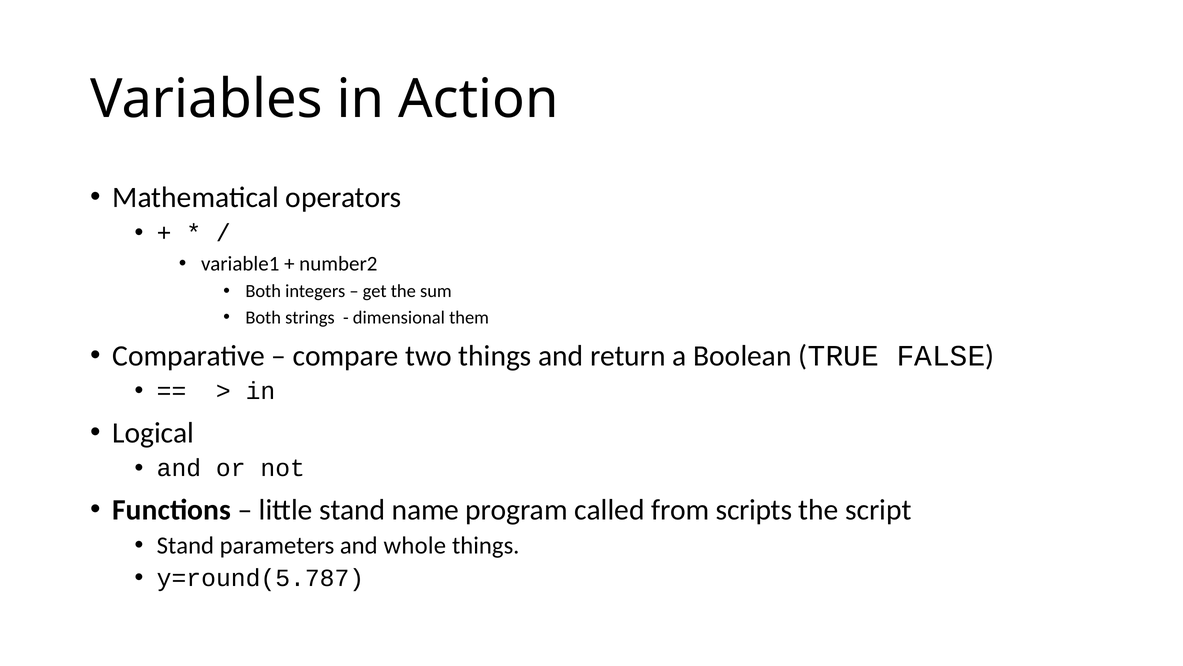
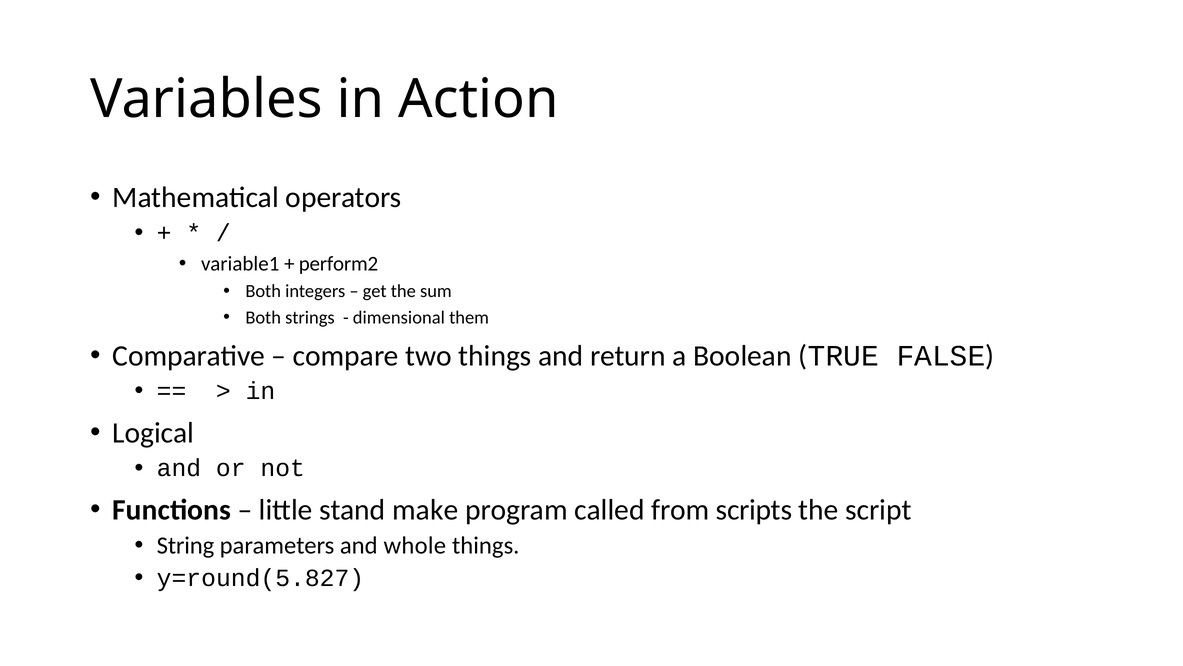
number2: number2 -> perform2
name: name -> make
Stand at (185, 545): Stand -> String
y=round(5.787: y=round(5.787 -> y=round(5.827
